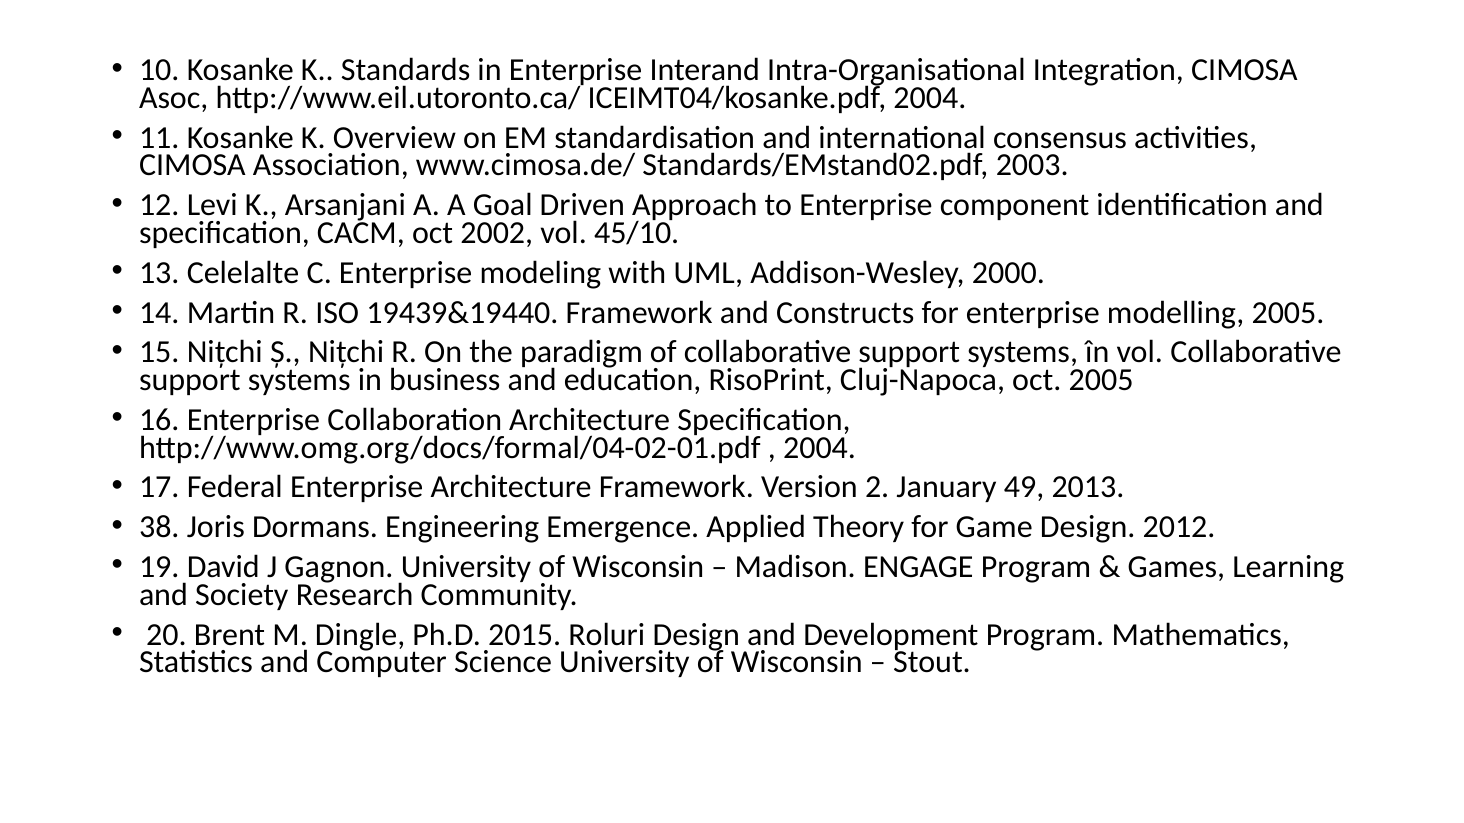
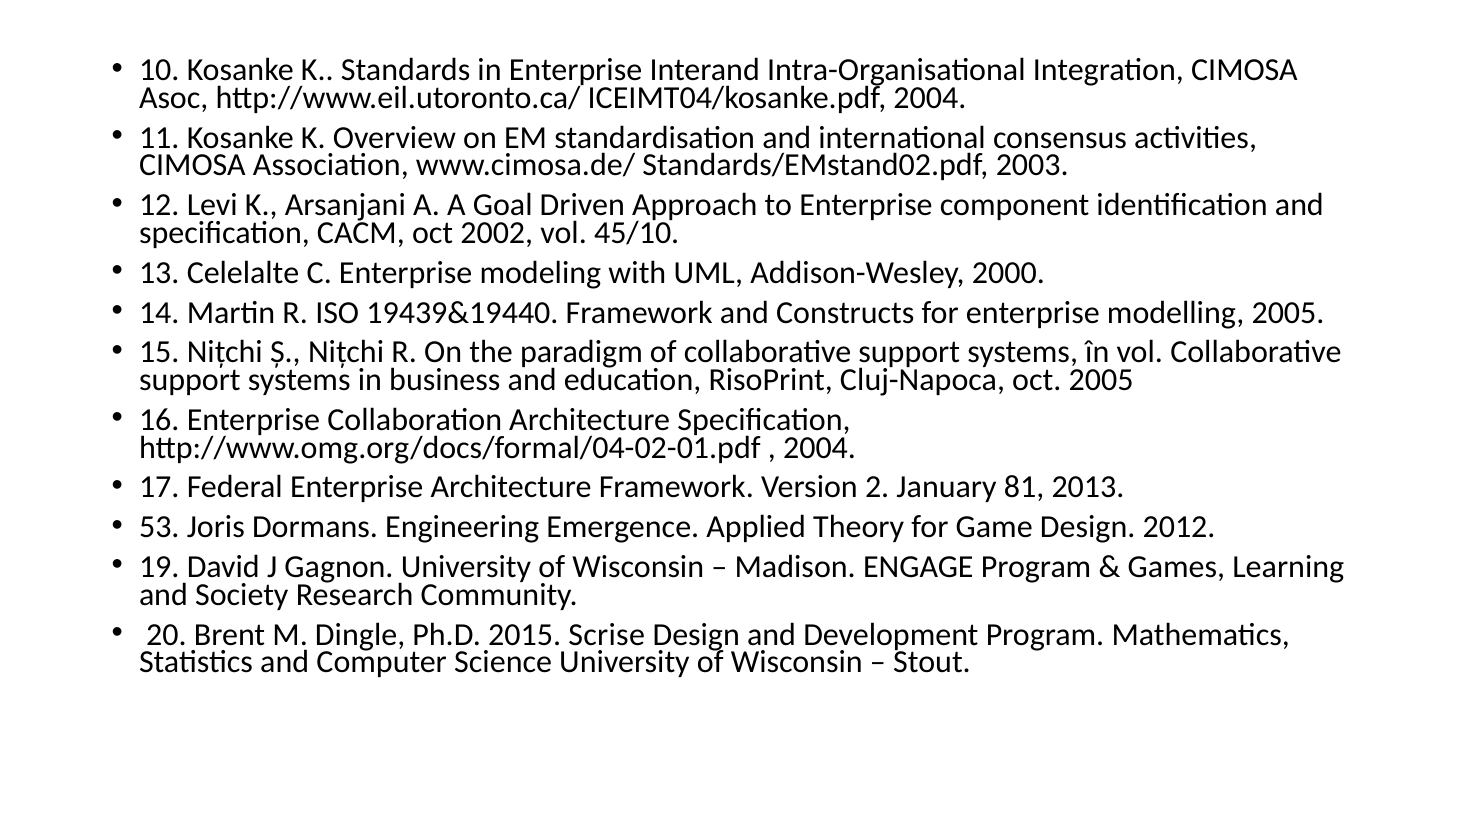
49: 49 -> 81
38: 38 -> 53
Roluri: Roluri -> Scrise
